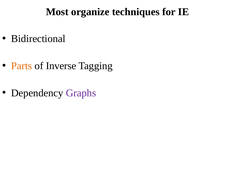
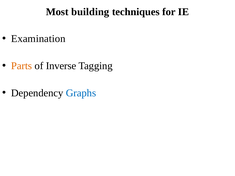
organize: organize -> building
Bidirectional: Bidirectional -> Examination
Graphs colour: purple -> blue
